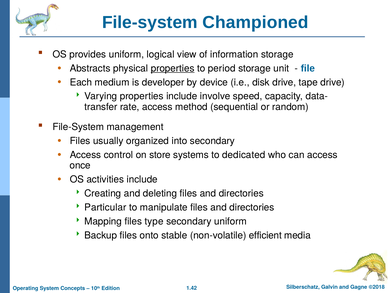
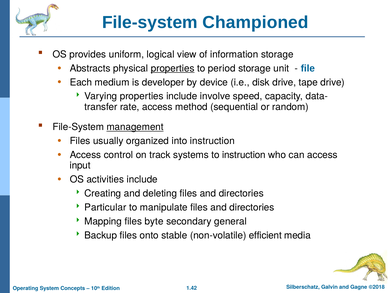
management underline: none -> present
into secondary: secondary -> instruction
store: store -> track
to dedicated: dedicated -> instruction
once: once -> input
type: type -> byte
secondary uniform: uniform -> general
